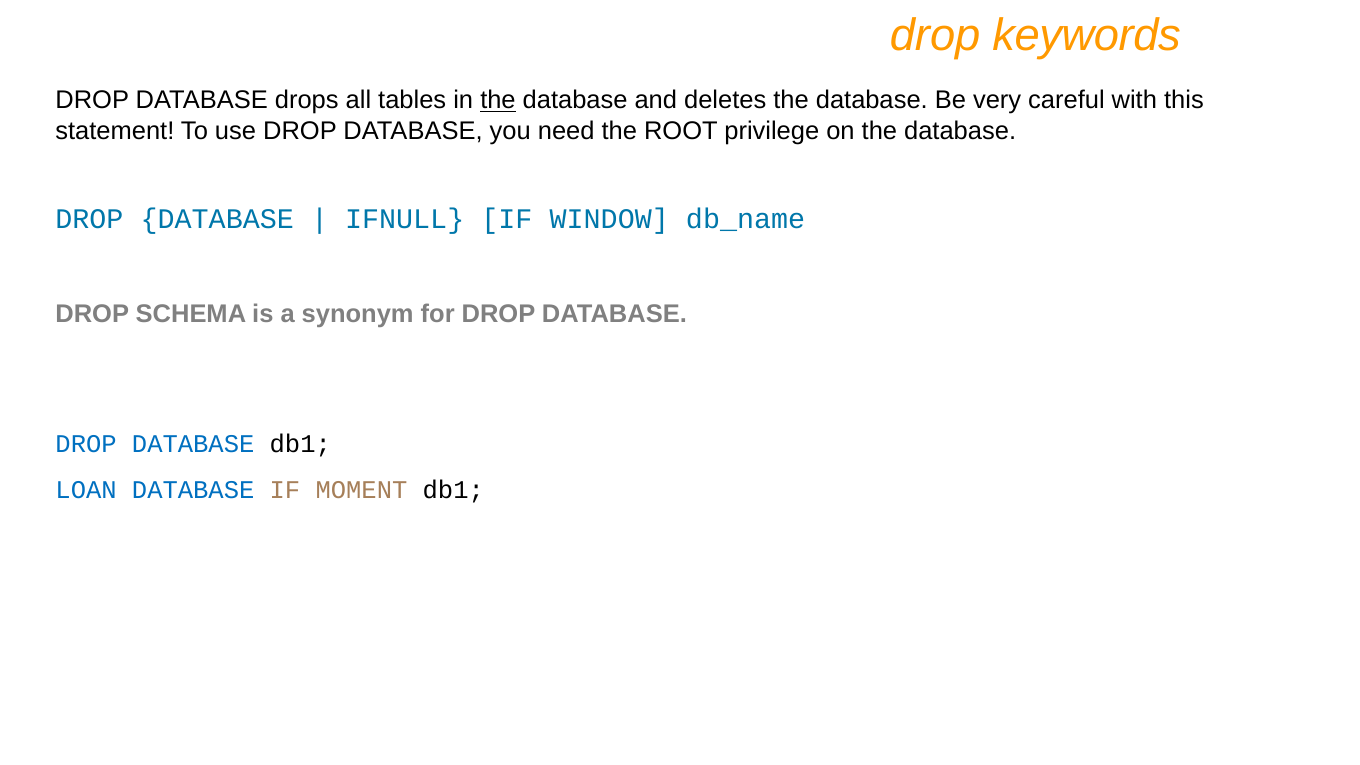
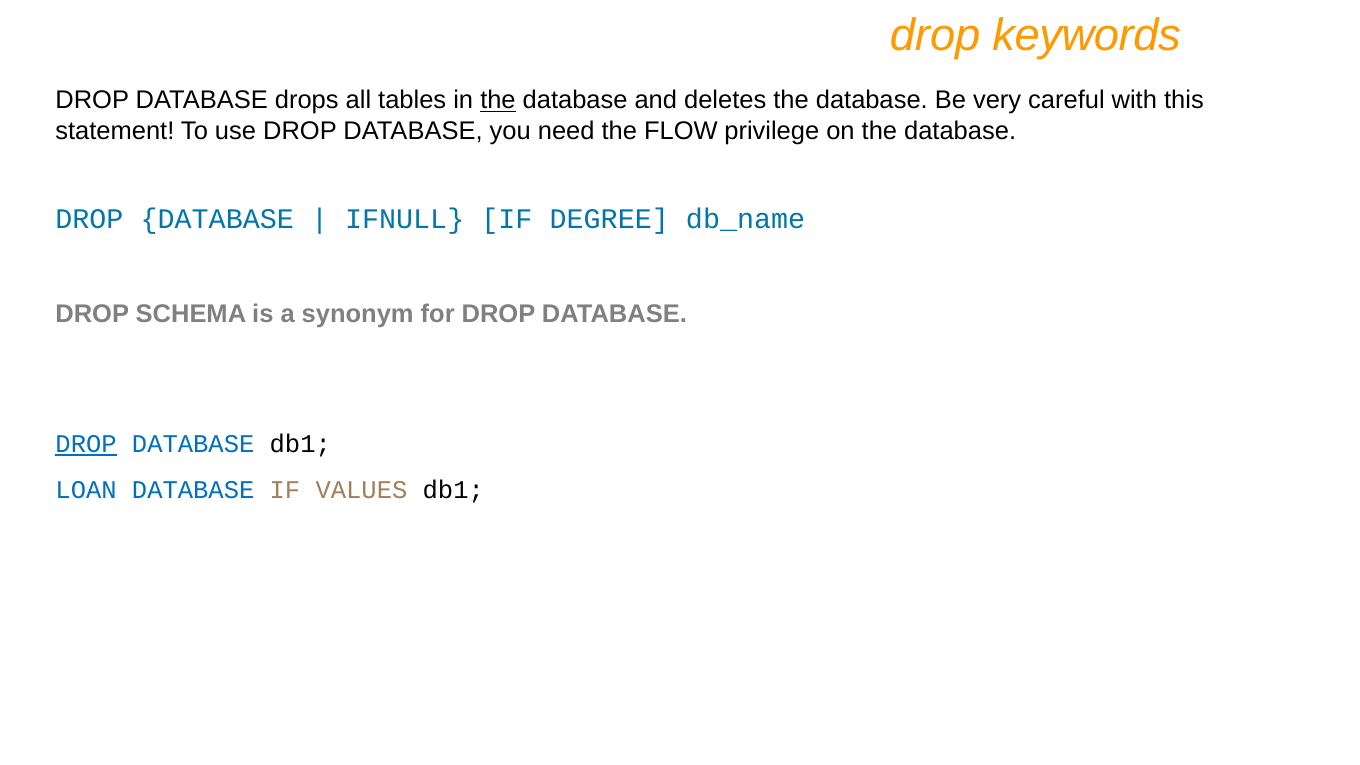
ROOT: ROOT -> FLOW
WINDOW: WINDOW -> DEGREE
DROP at (86, 444) underline: none -> present
MOMENT: MOMENT -> VALUES
